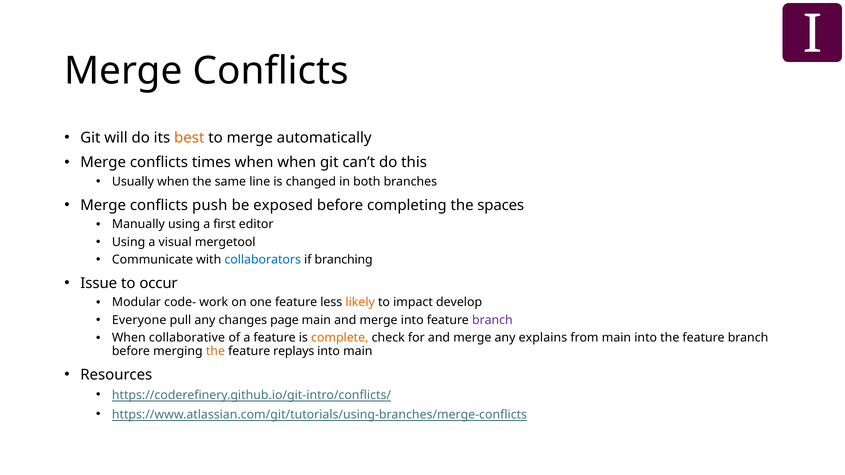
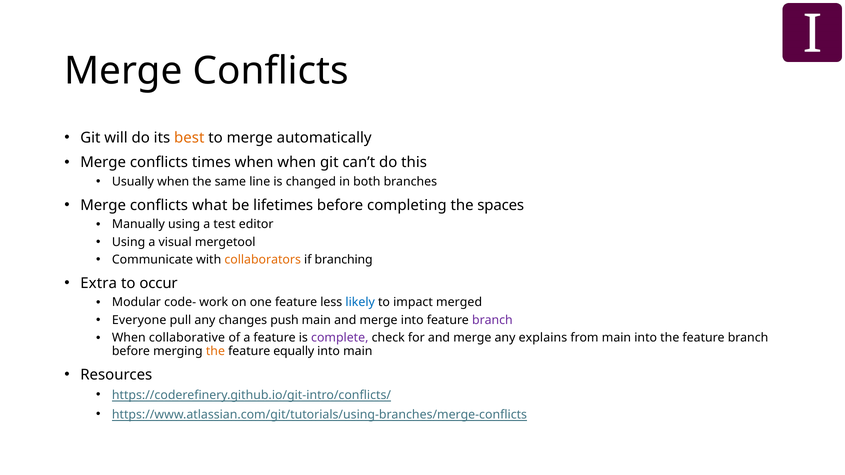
push: push -> what
exposed: exposed -> lifetimes
first: first -> test
collaborators colour: blue -> orange
Issue: Issue -> Extra
likely colour: orange -> blue
develop: develop -> merged
page: page -> push
complete colour: orange -> purple
replays: replays -> equally
